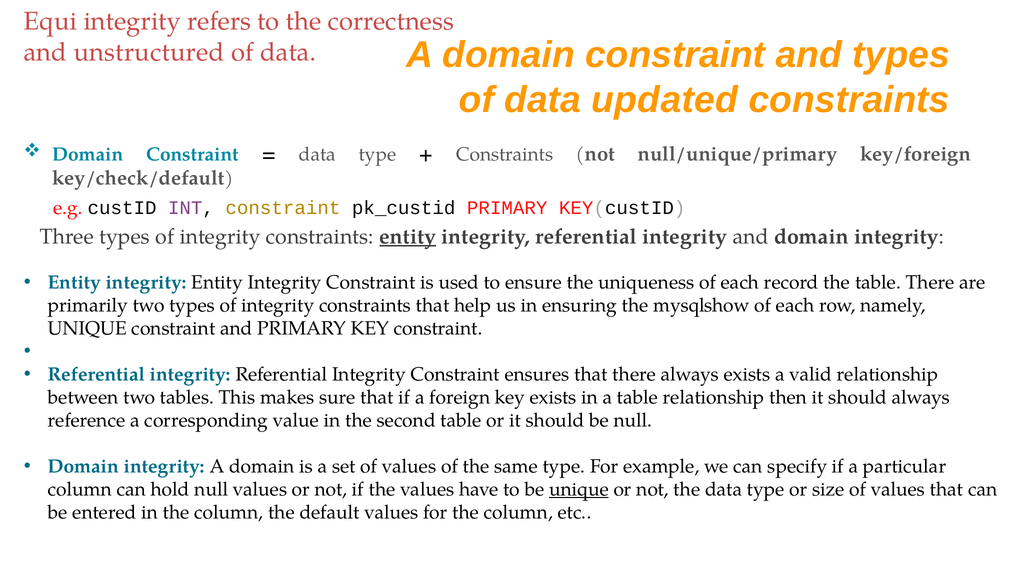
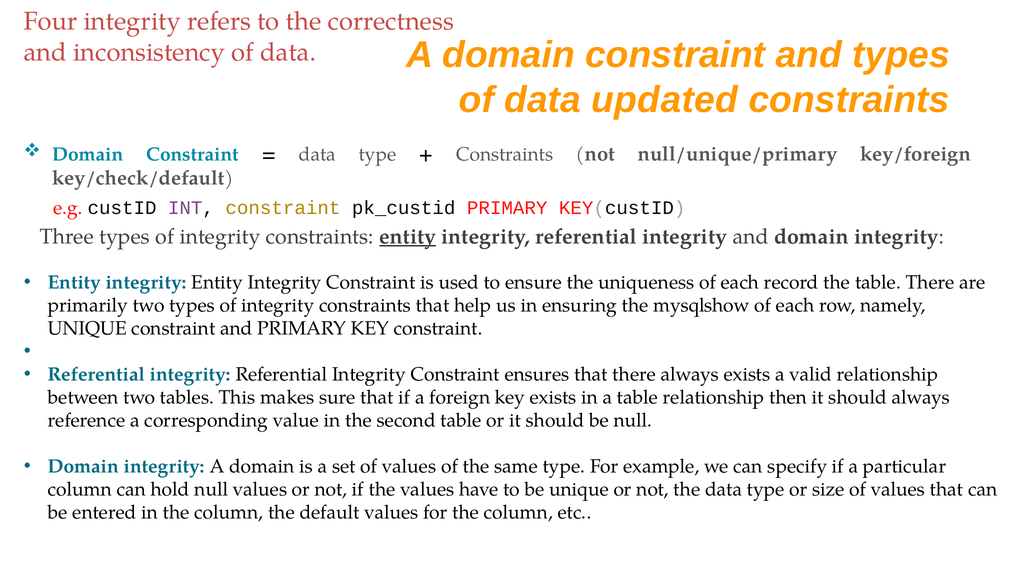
Equi: Equi -> Four
unstructured: unstructured -> inconsistency
unique at (579, 489) underline: present -> none
